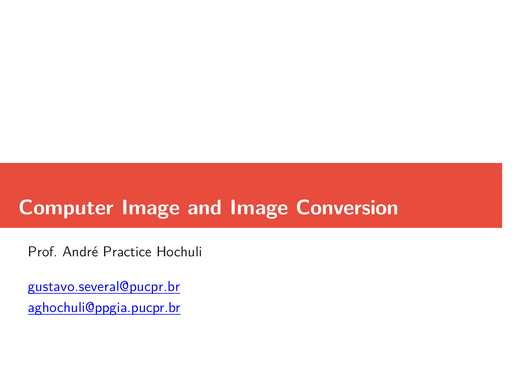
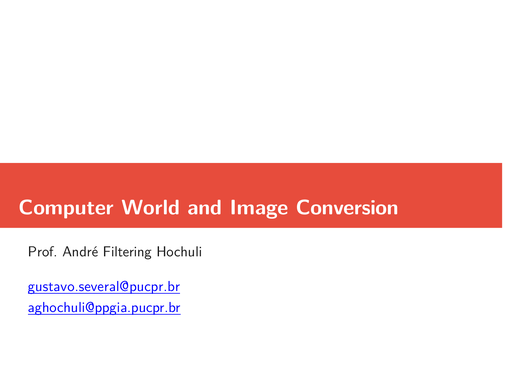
Computer Image: Image -> World
Practice: Practice -> Filtering
